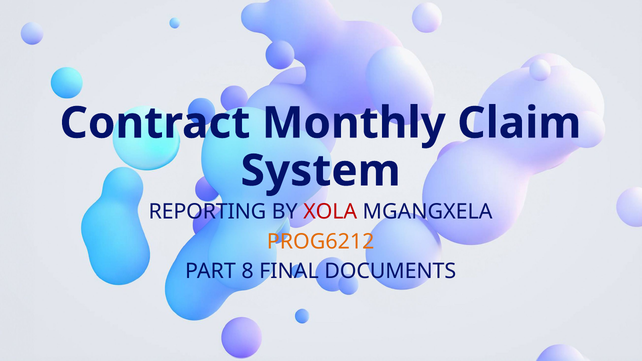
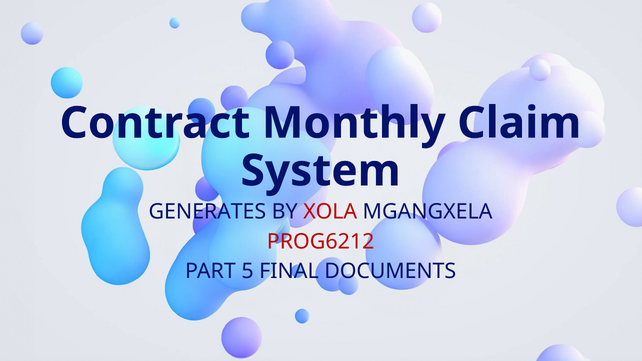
REPORTING: REPORTING -> GENERATES
PROG6212 colour: orange -> red
8: 8 -> 5
